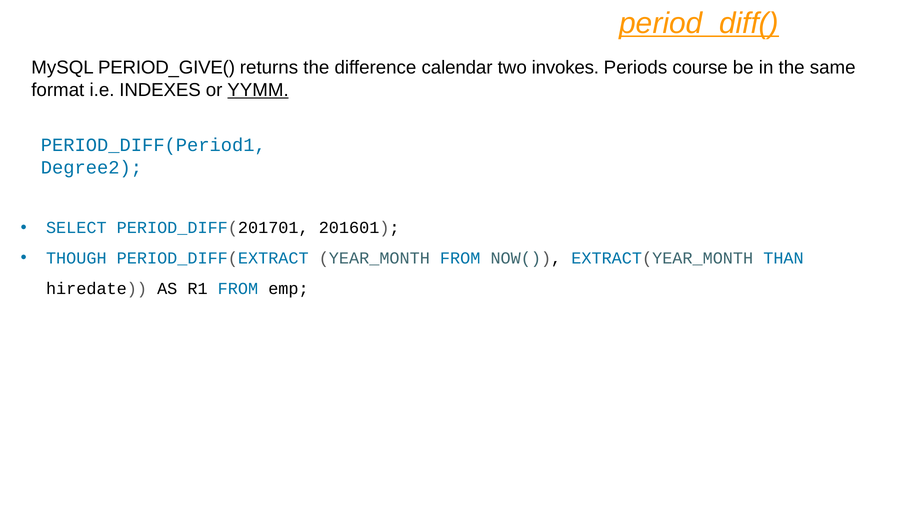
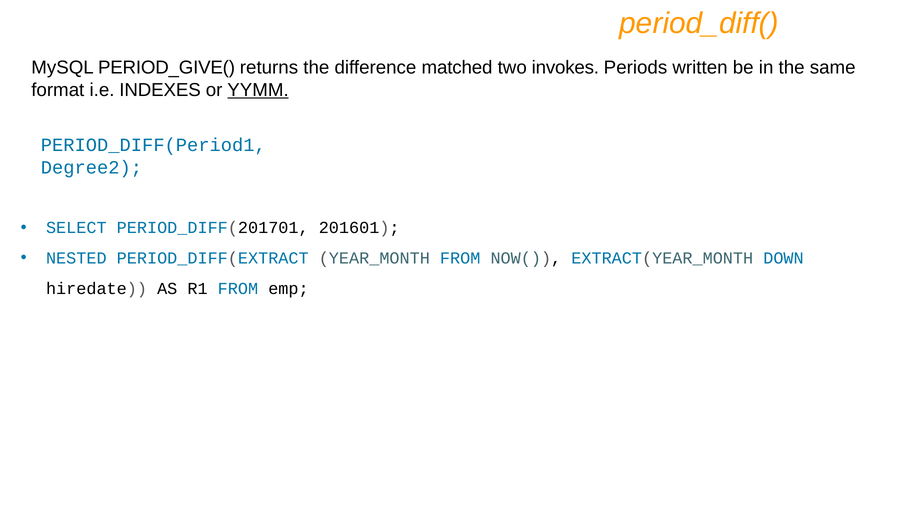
period_diff( underline: present -> none
calendar: calendar -> matched
course: course -> written
THOUGH: THOUGH -> NESTED
THAN: THAN -> DOWN
